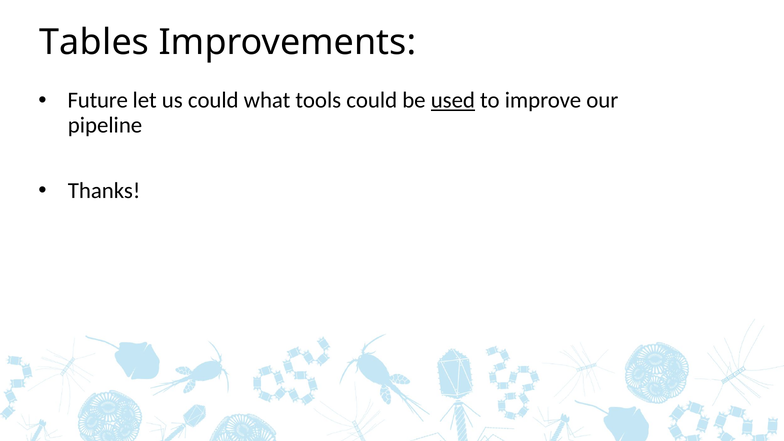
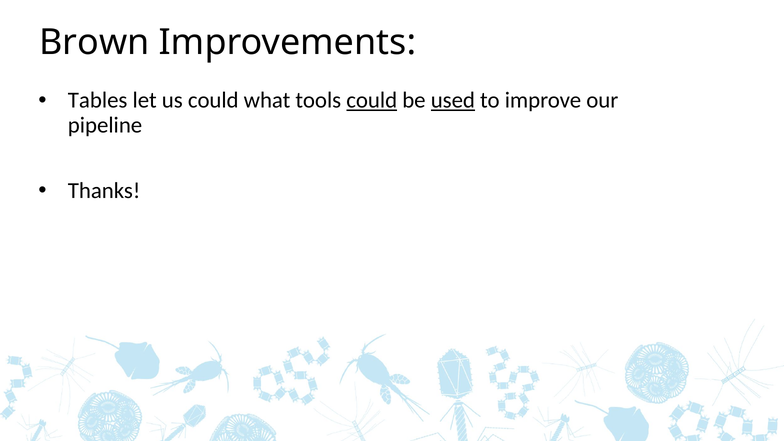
Tables: Tables -> Brown
Future: Future -> Tables
could at (372, 100) underline: none -> present
